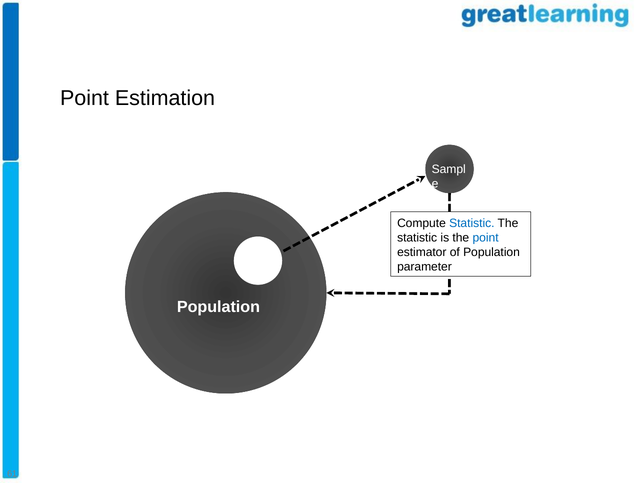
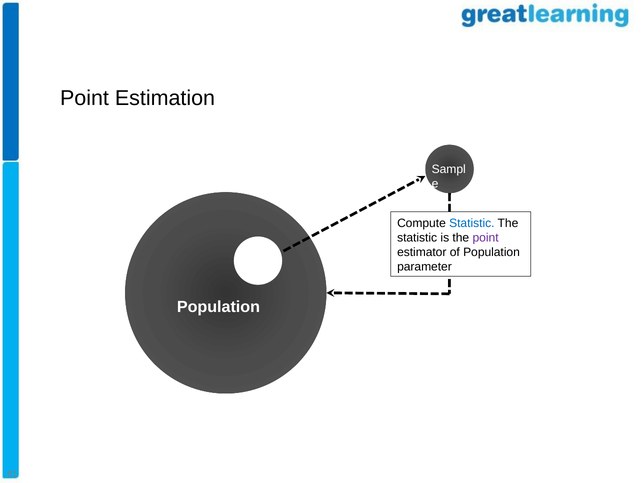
point at (486, 238) colour: blue -> purple
